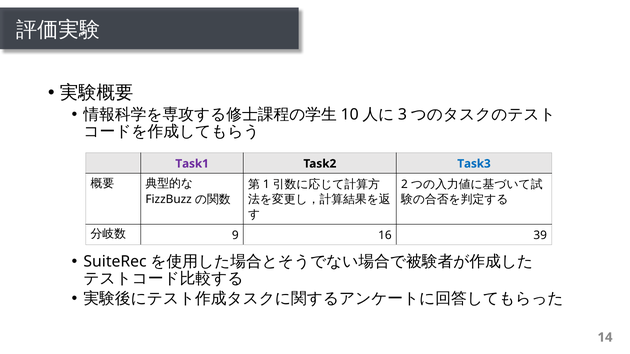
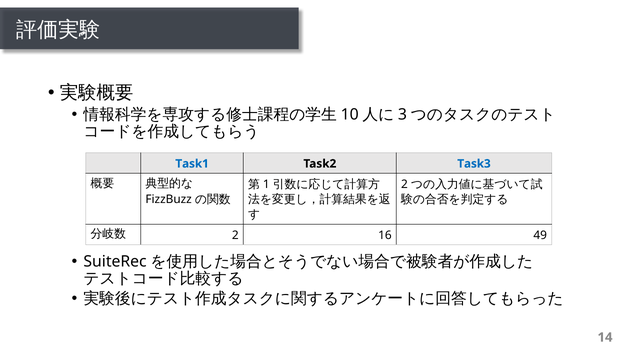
Task1 colour: purple -> blue
9 at (235, 235): 9 -> 2
39: 39 -> 49
